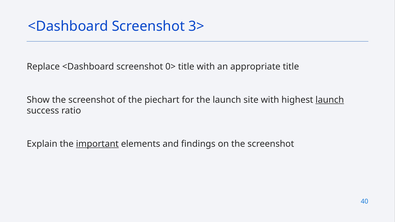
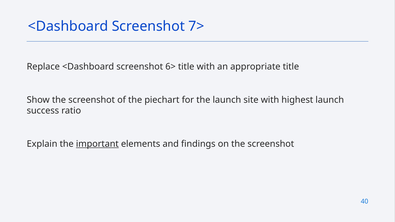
3>: 3> -> 7>
0>: 0> -> 6>
launch at (330, 100) underline: present -> none
